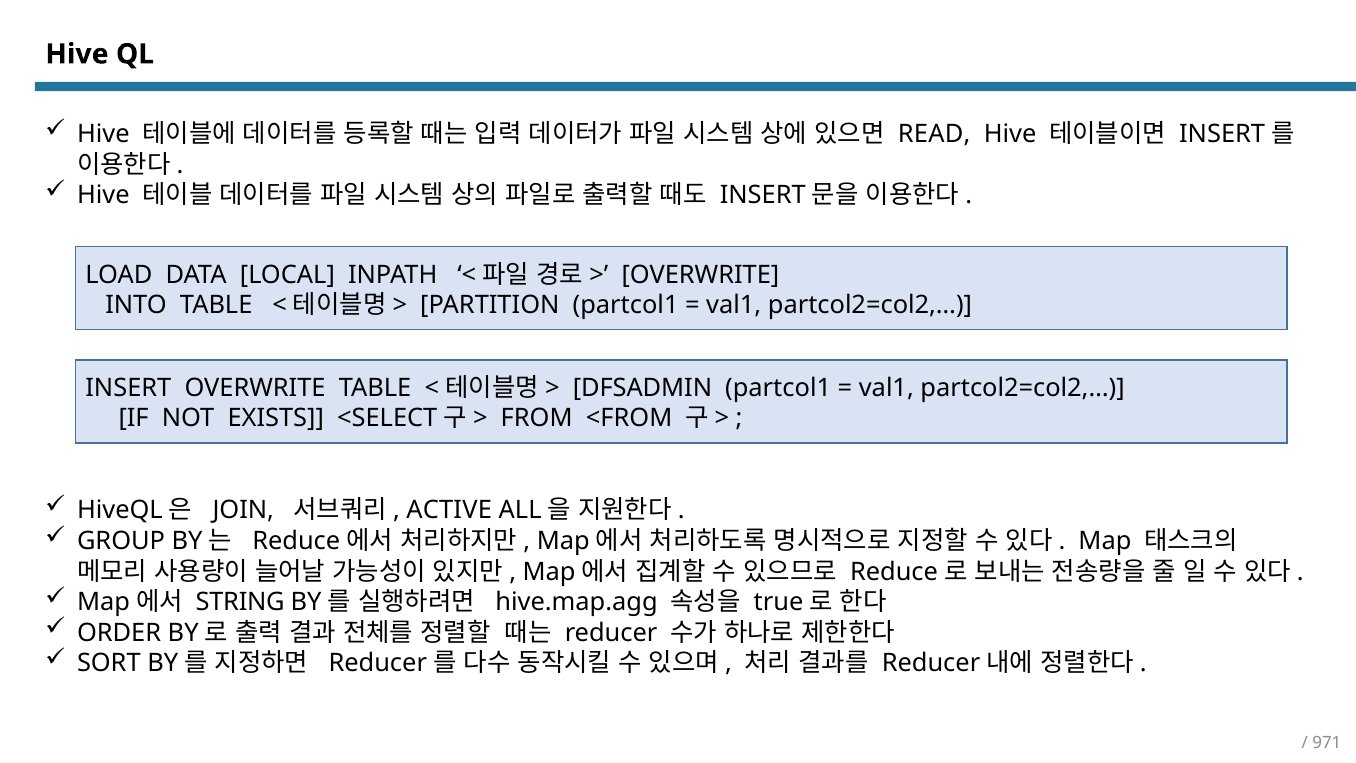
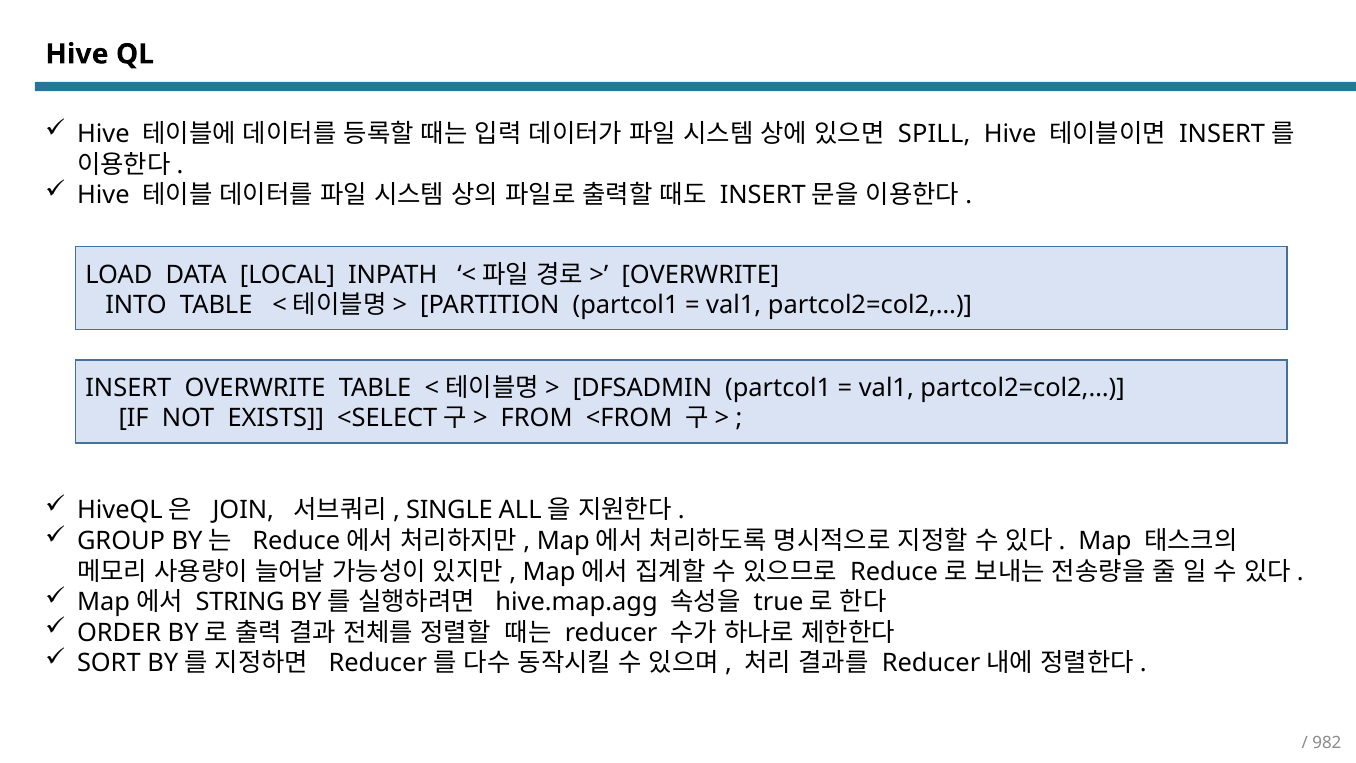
READ: READ -> SPILL
ACTIVE: ACTIVE -> SINGLE
971: 971 -> 982
